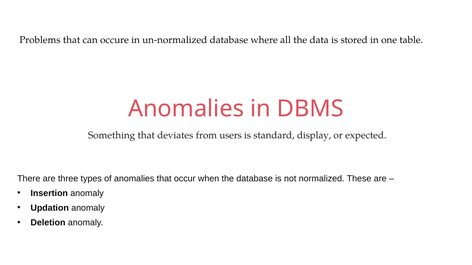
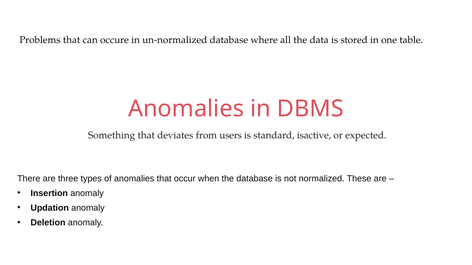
display: display -> isactive
